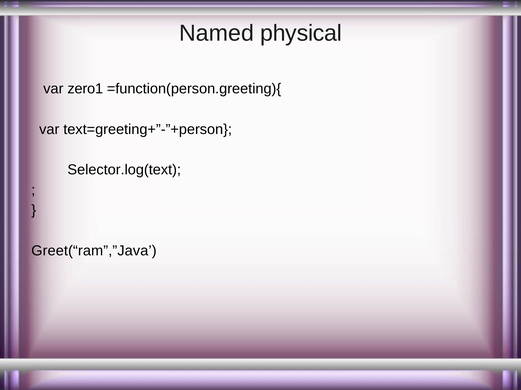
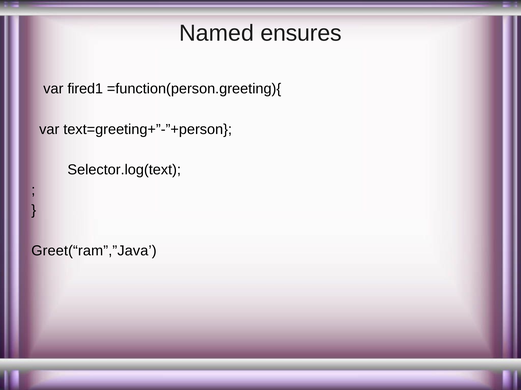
physical: physical -> ensures
zero1: zero1 -> fired1
